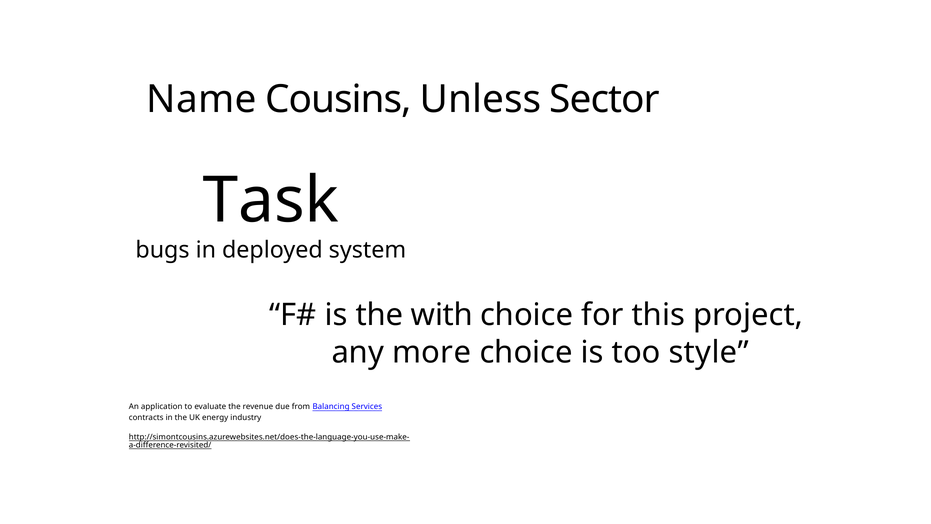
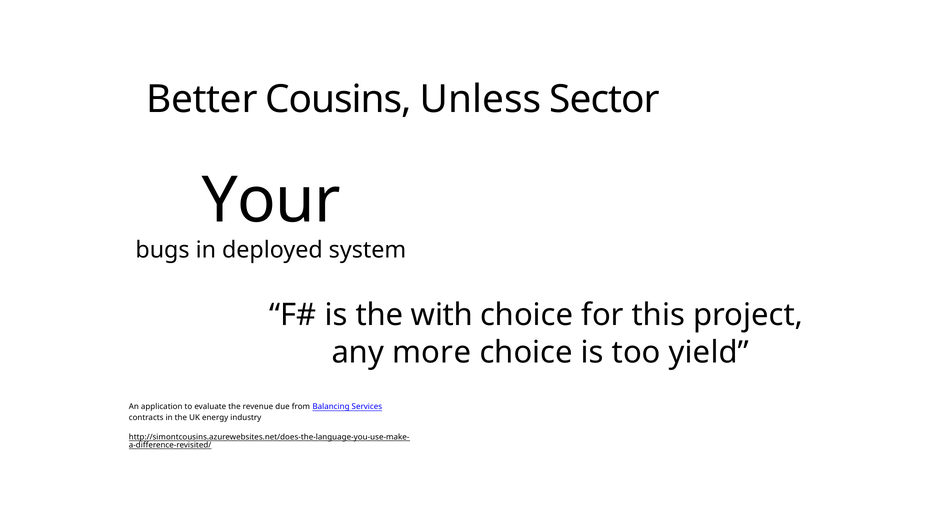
Name: Name -> Better
Task: Task -> Your
style: style -> yield
